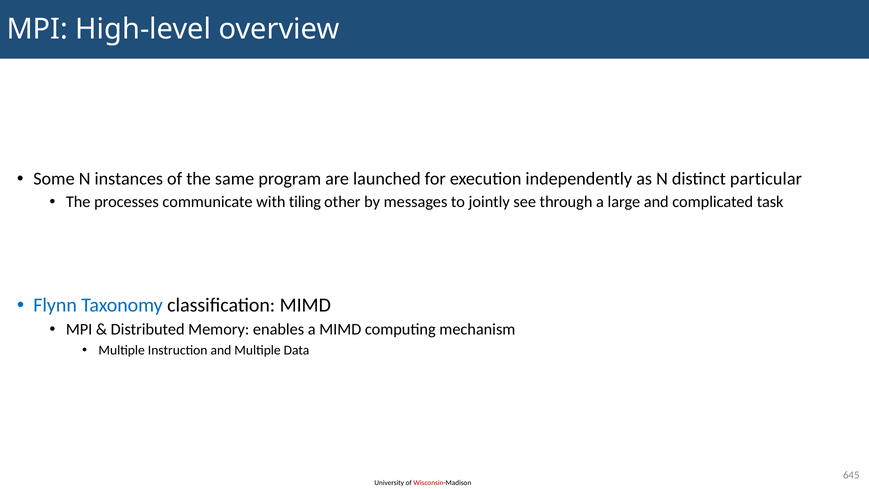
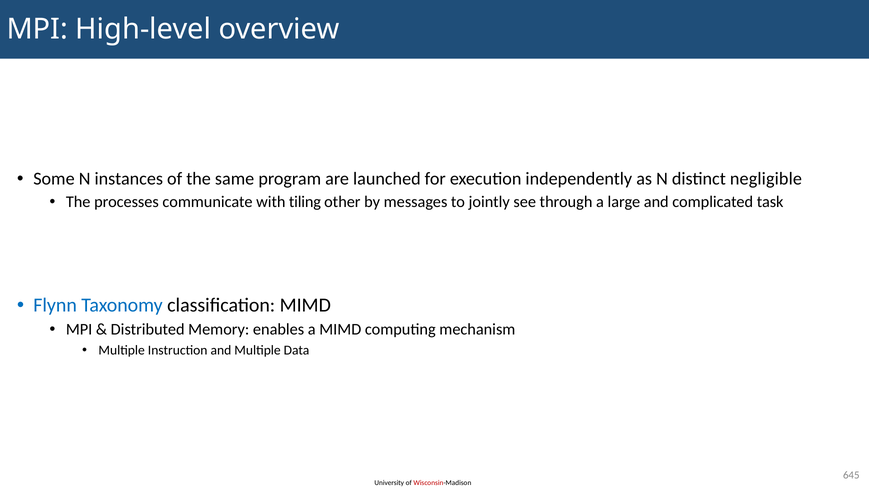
particular: particular -> negligible
